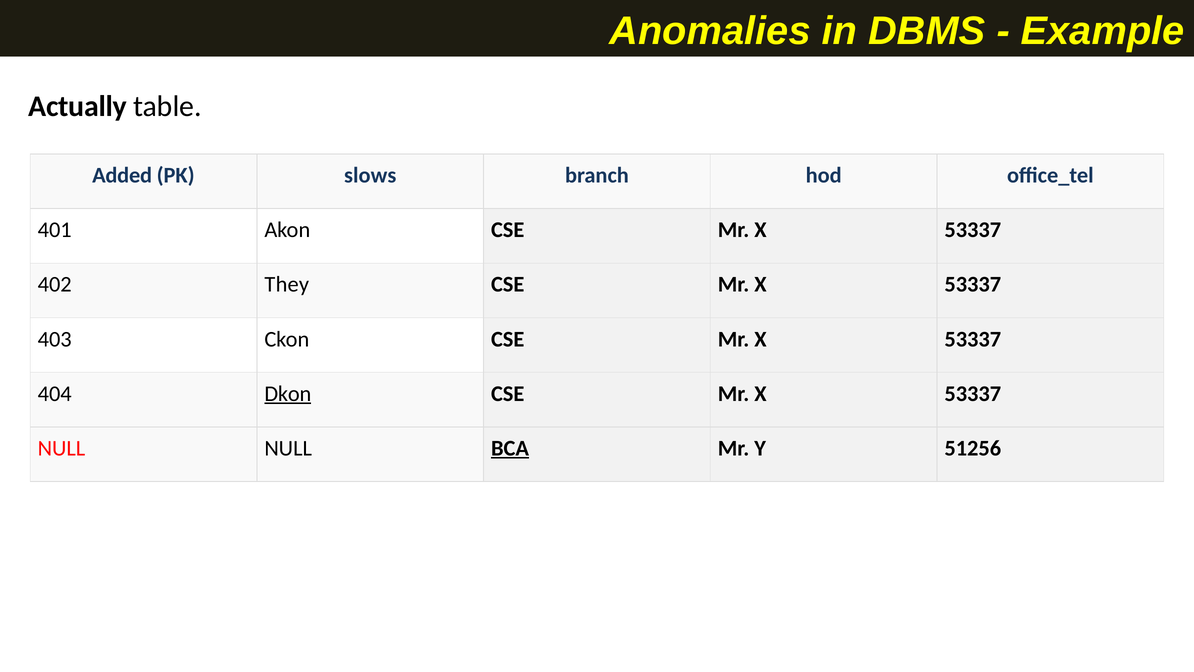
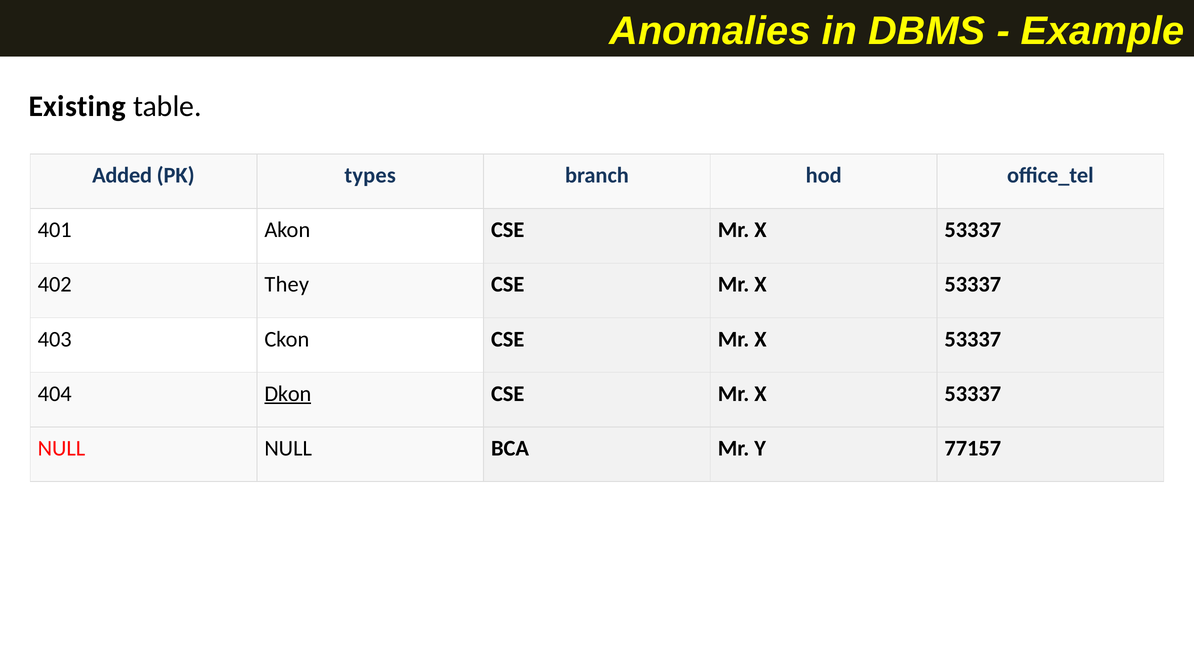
Actually: Actually -> Existing
slows: slows -> types
BCA underline: present -> none
51256: 51256 -> 77157
